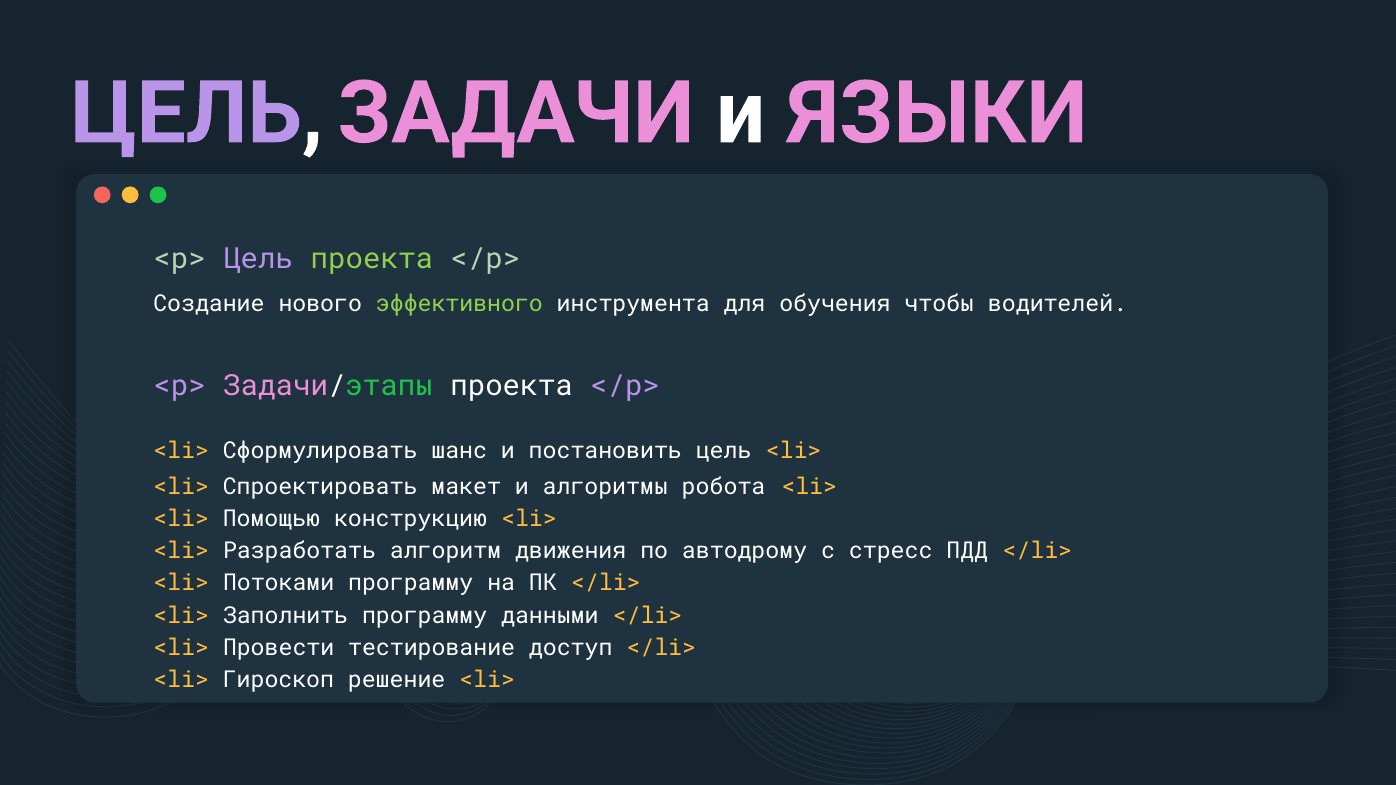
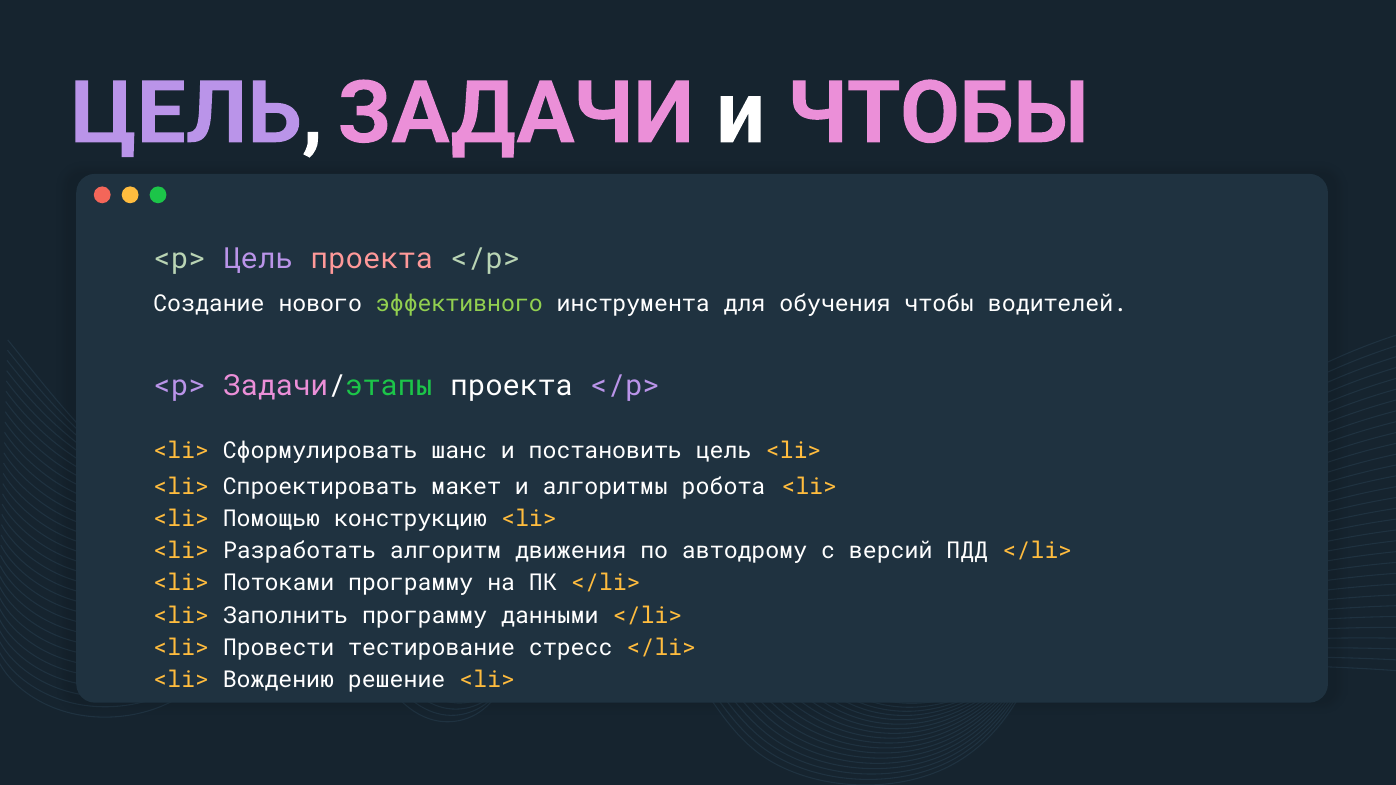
и ЯЗЫКИ: ЯЗЫКИ -> ЧТОБЫ
проекта at (372, 258) colour: light green -> pink
стресс: стресс -> версий
доступ: доступ -> стресс
Гироскоп: Гироскоп -> Вождению
